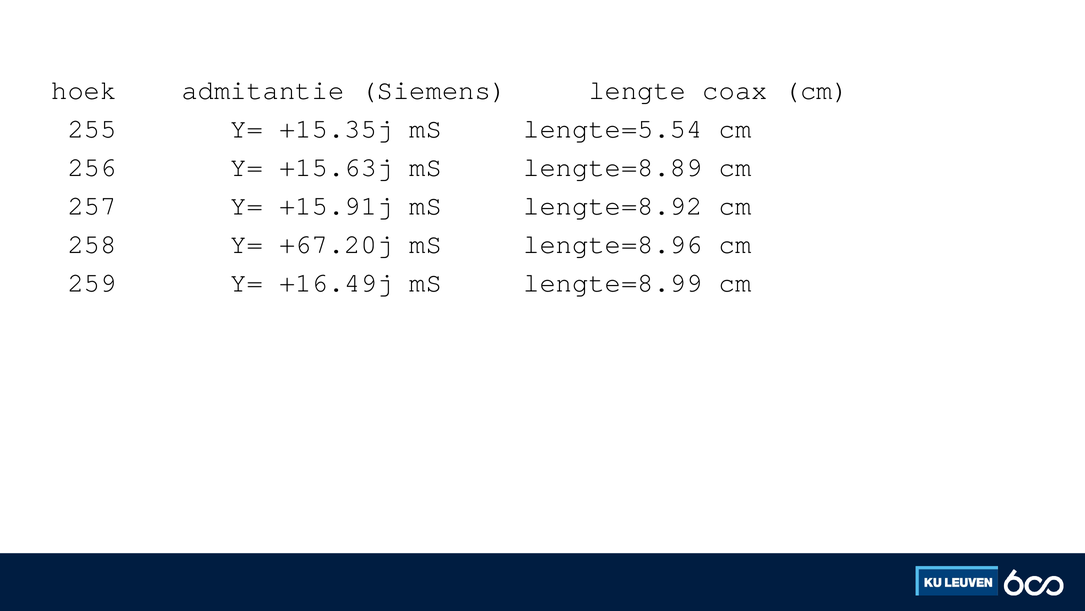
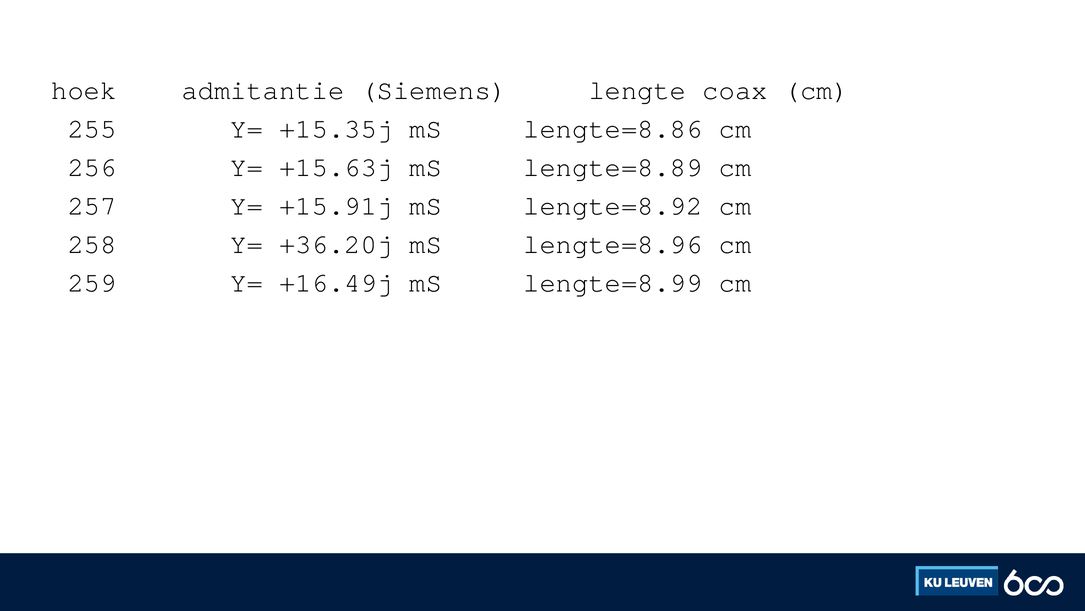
lengte=5.54: lengte=5.54 -> lengte=8.86
+67.20j: +67.20j -> +36.20j
